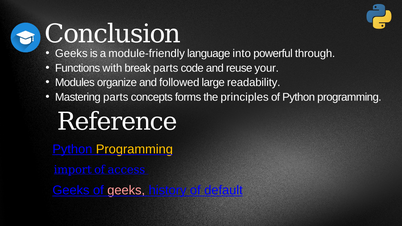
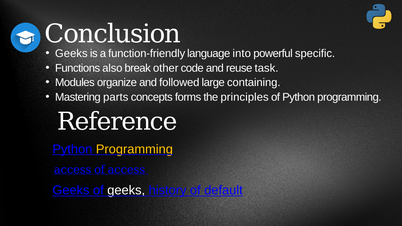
module-friendly: module-friendly -> function-friendly
through: through -> specific
with: with -> also
break parts: parts -> other
your: your -> task
readability: readability -> containing
import at (73, 170): import -> access
geeks at (126, 191) colour: pink -> white
